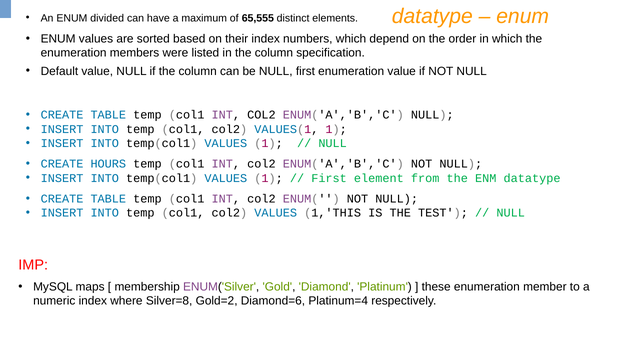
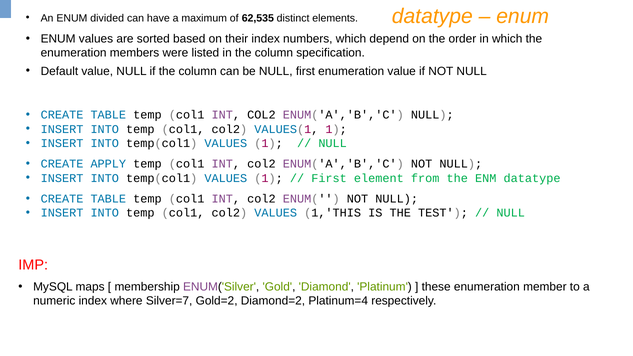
65,555: 65,555 -> 62,535
HOURS: HOURS -> APPLY
Silver=8: Silver=8 -> Silver=7
Diamond=6: Diamond=6 -> Diamond=2
